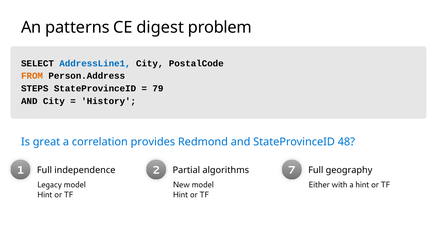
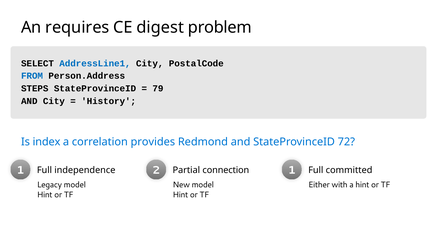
patterns: patterns -> requires
FROM colour: orange -> blue
great: great -> index
48: 48 -> 72
2 7: 7 -> 1
algorithms: algorithms -> connection
geography: geography -> committed
